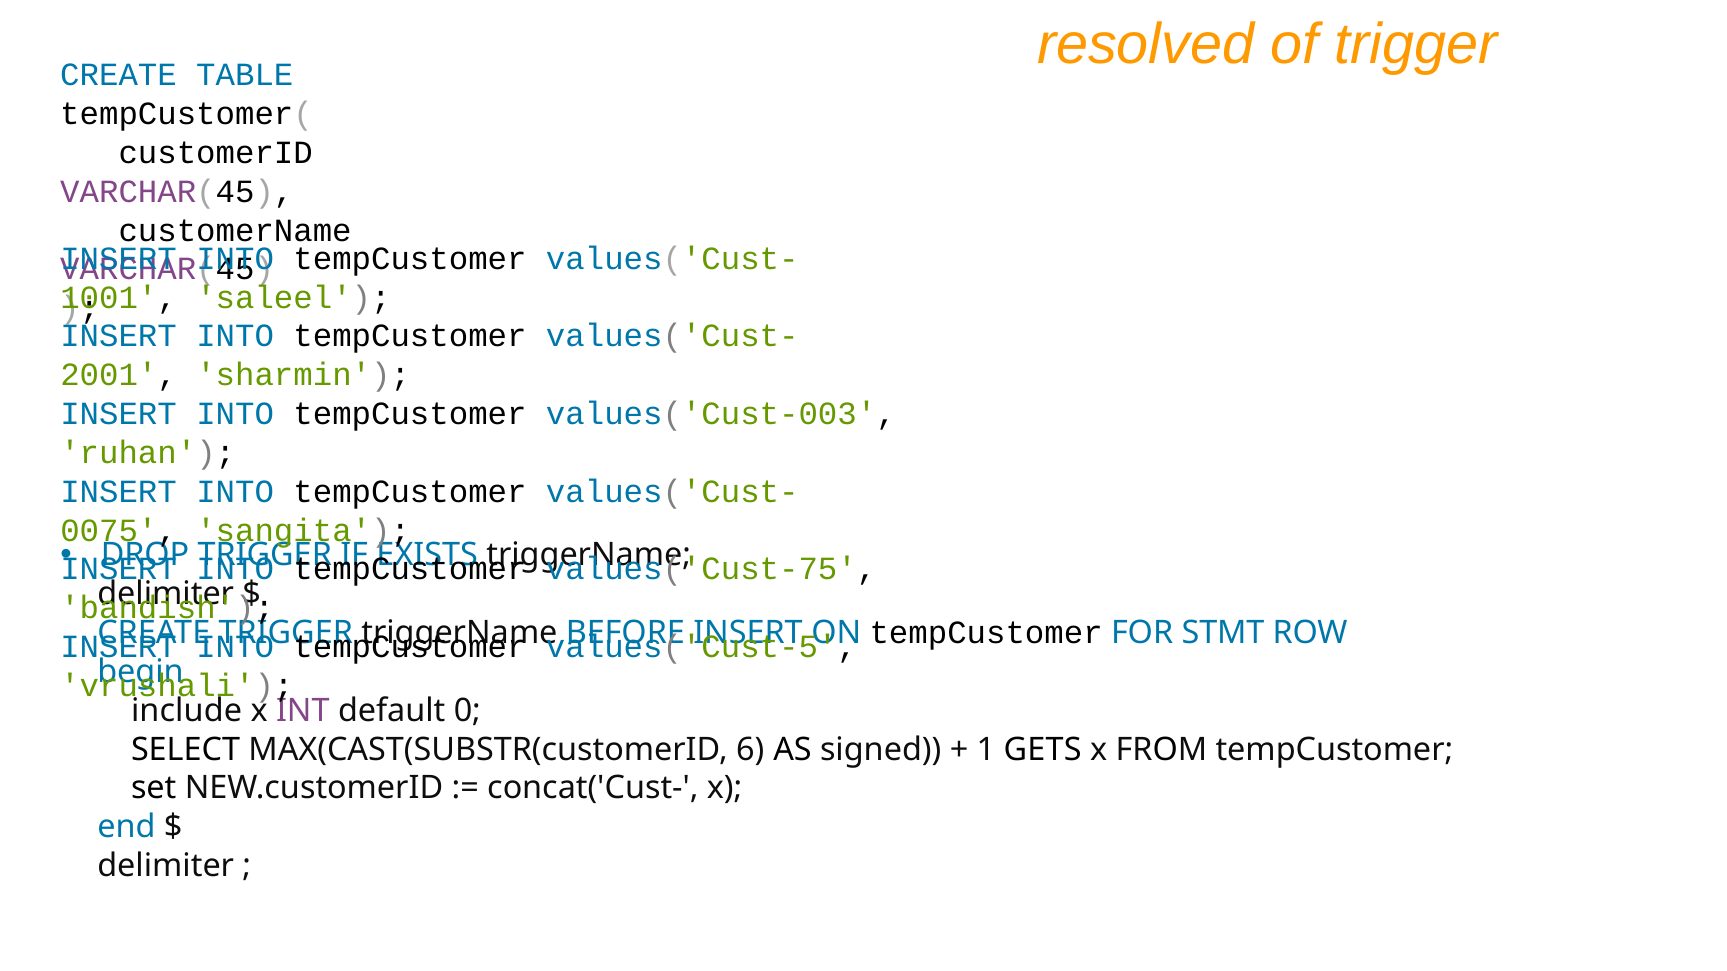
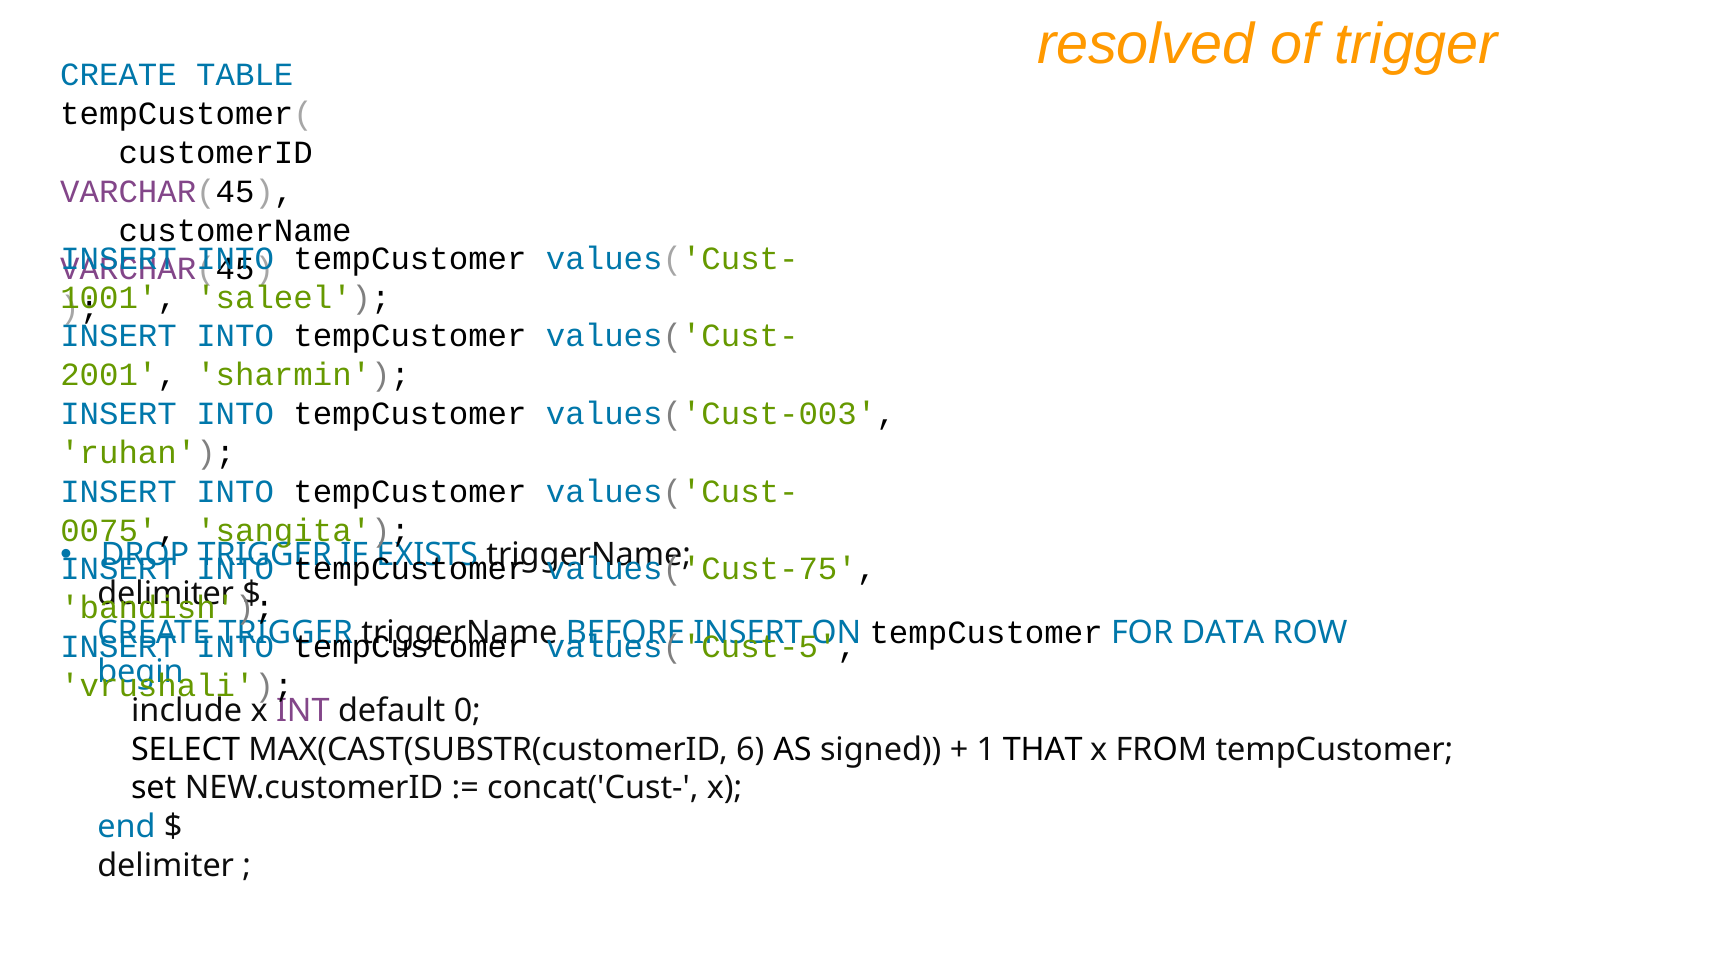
STMT: STMT -> DATA
GETS: GETS -> THAT
